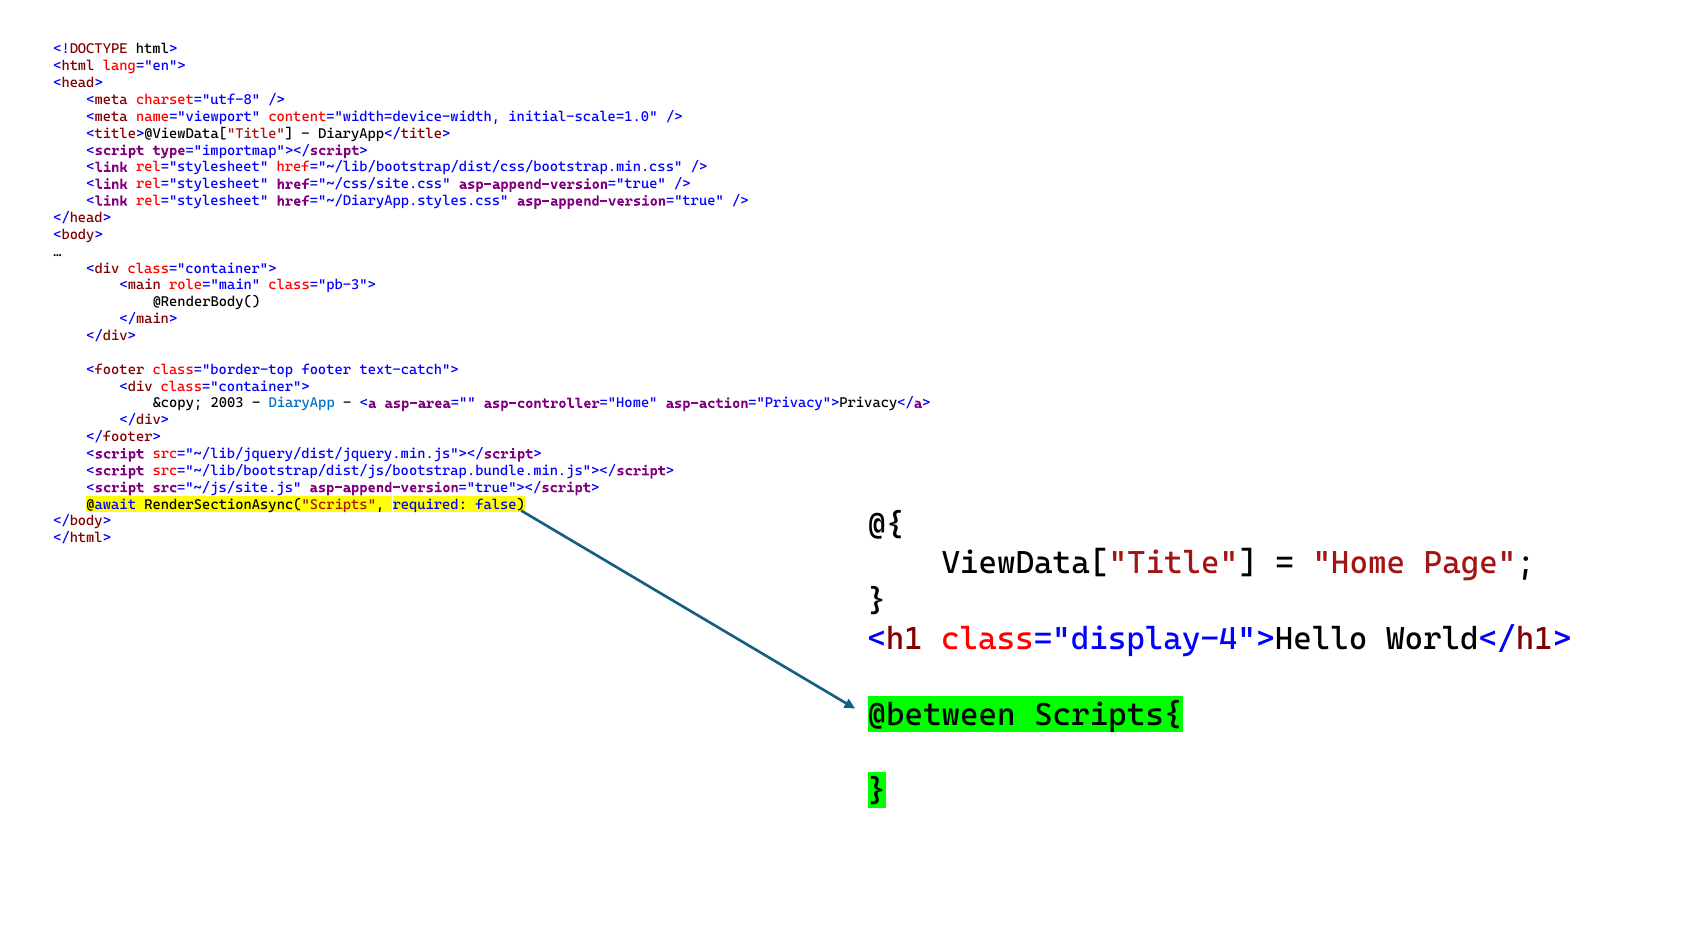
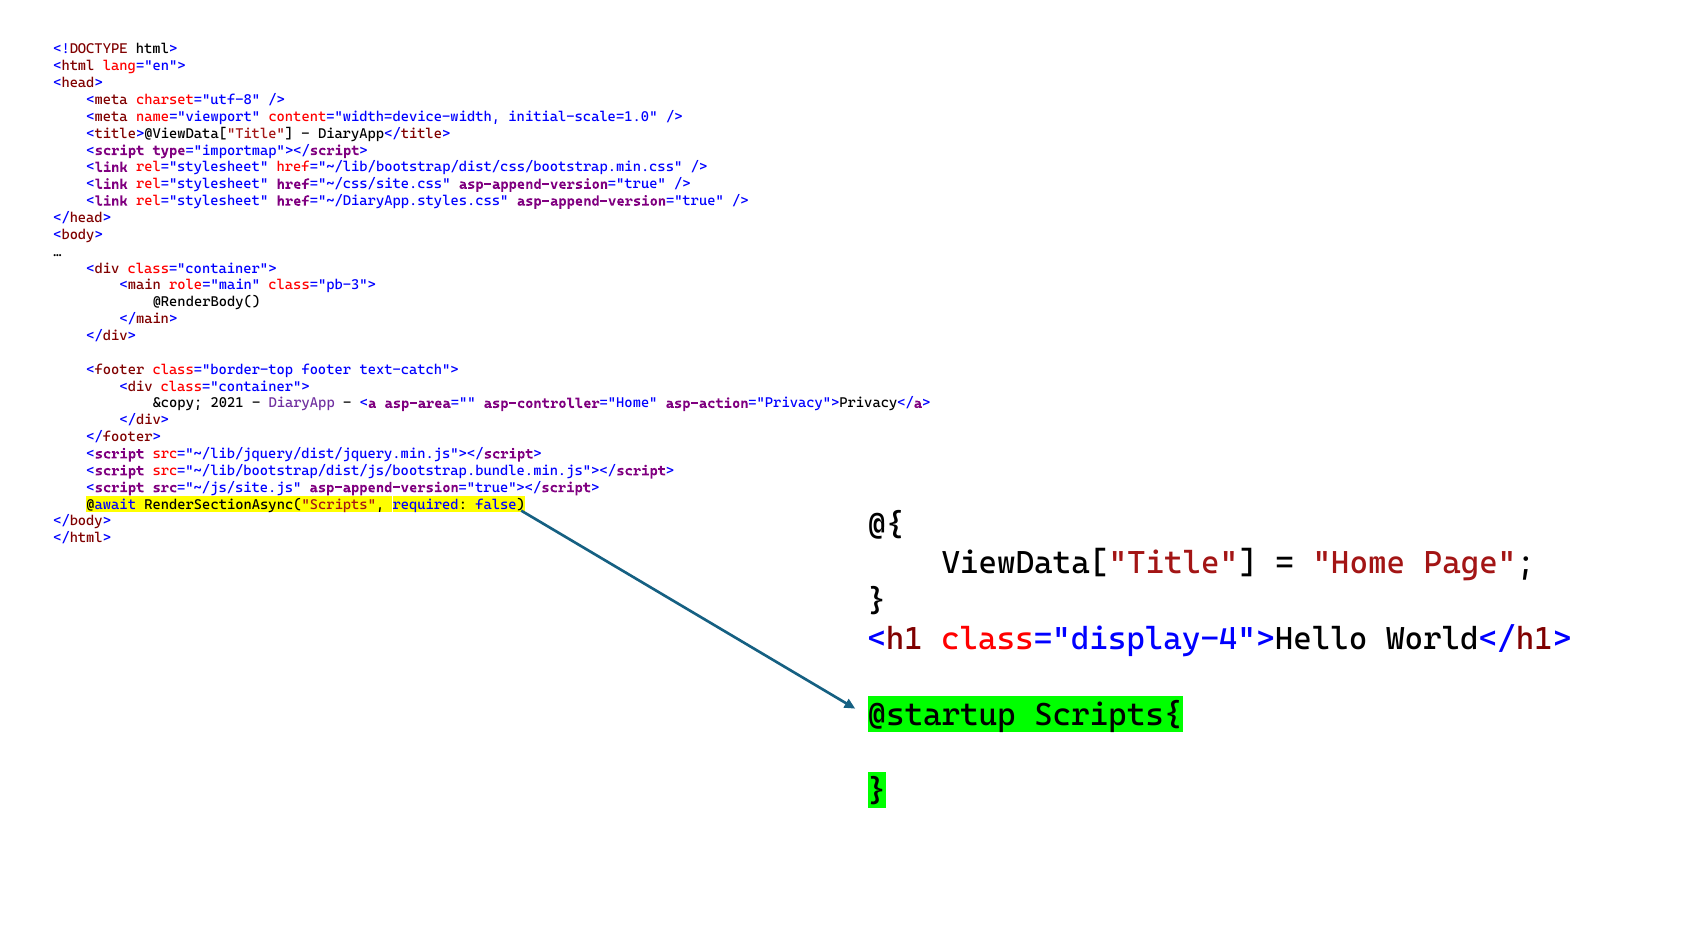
2003: 2003 -> 2021
DiaryApp colour: blue -> purple
@between: @between -> @startup
